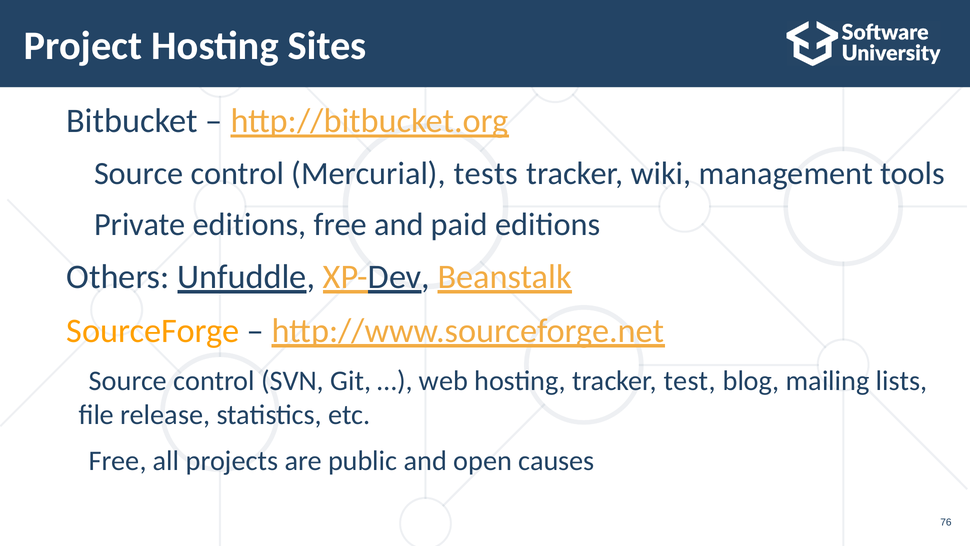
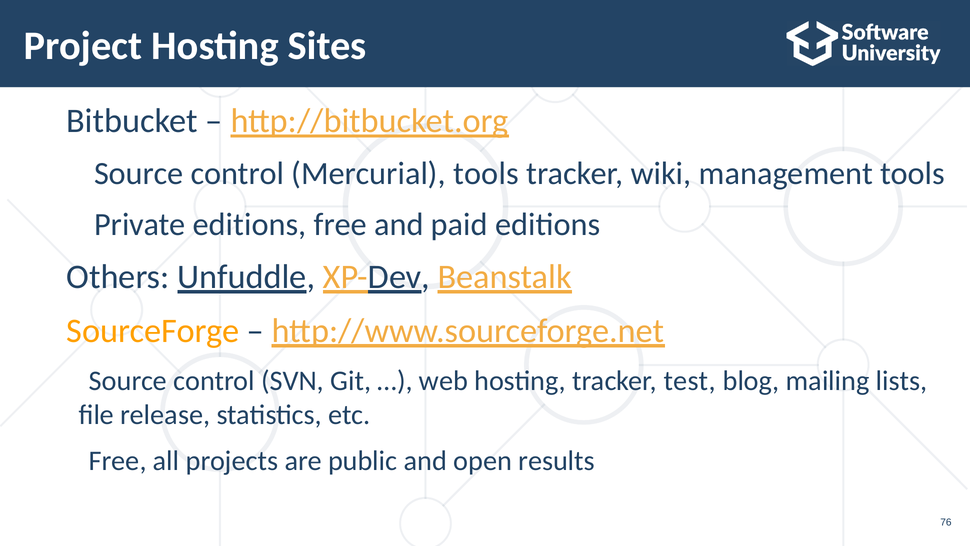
Mercurial tests: tests -> tools
causes: causes -> results
